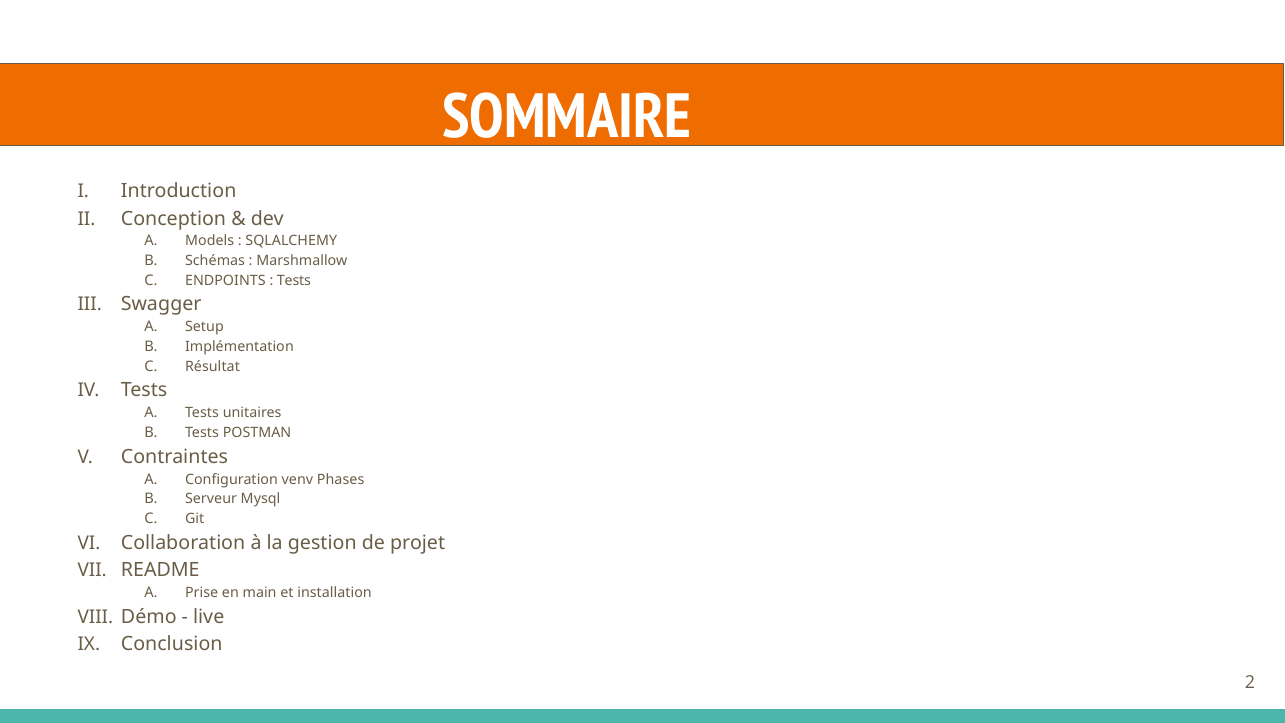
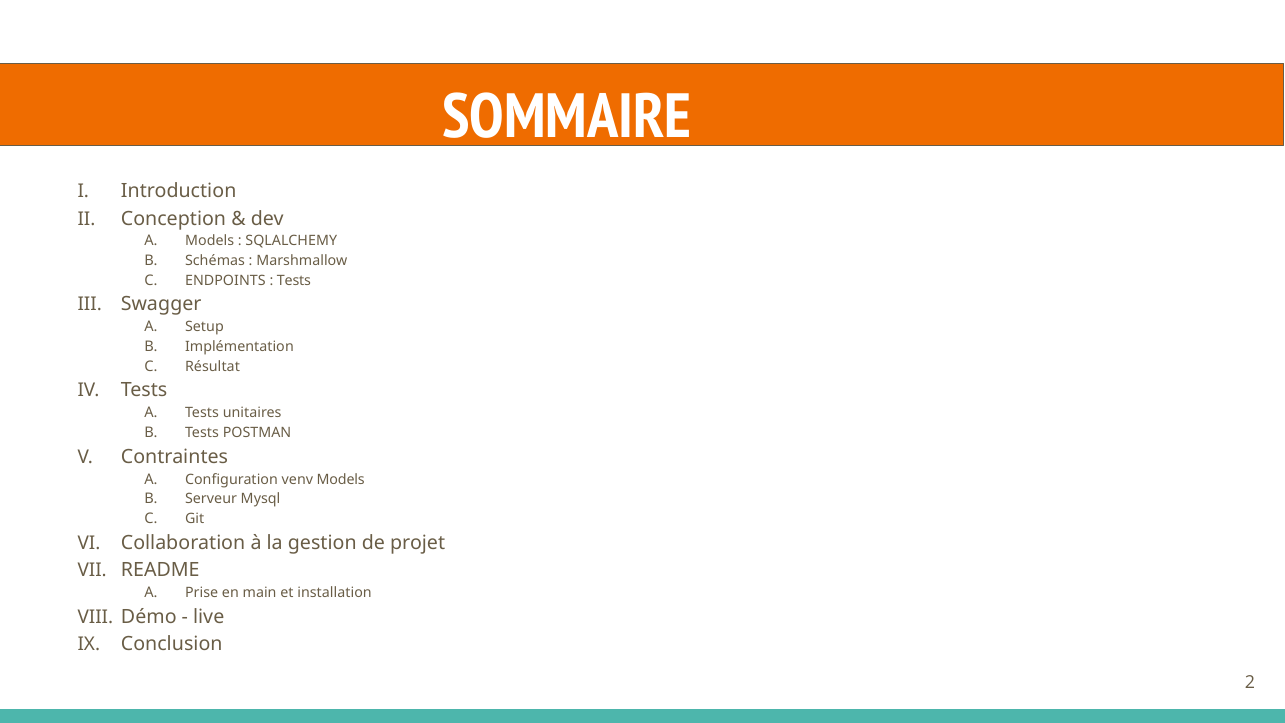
venv Phases: Phases -> Models
